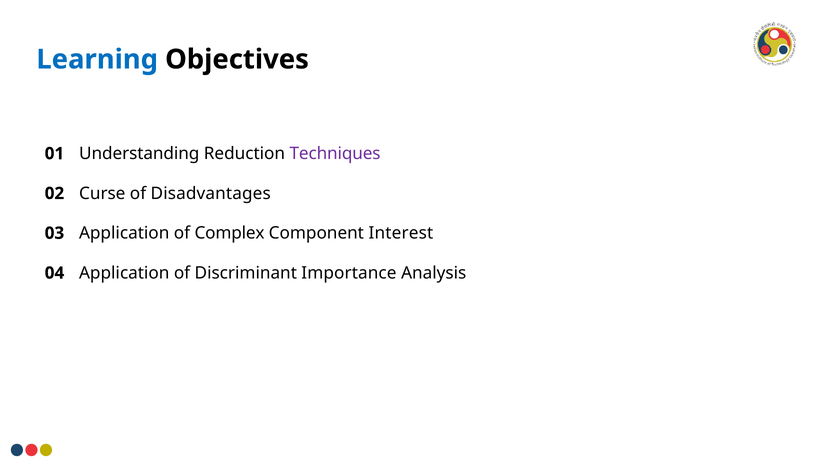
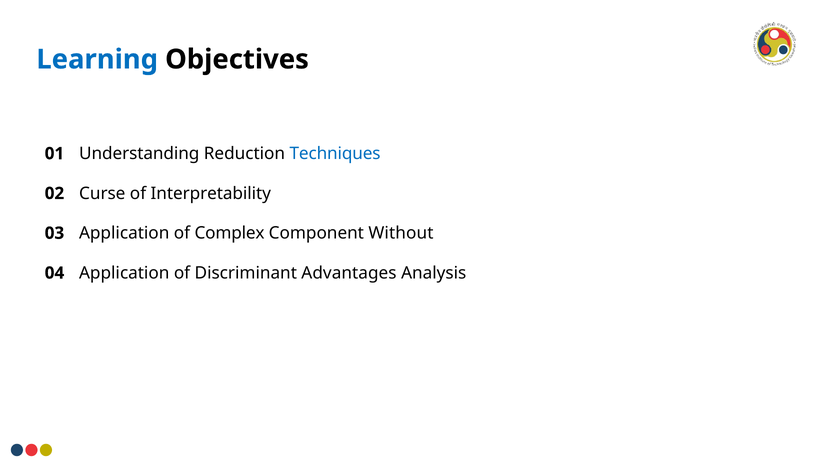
Techniques colour: purple -> blue
Disadvantages: Disadvantages -> Interpretability
Interest: Interest -> Without
Importance: Importance -> Advantages
